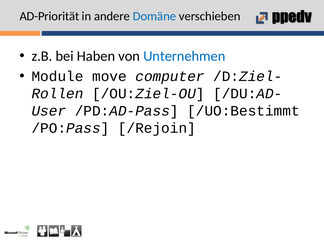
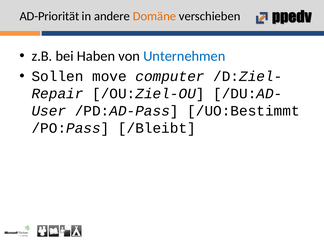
Domäne colour: blue -> orange
Module: Module -> Sollen
Rollen: Rollen -> Repair
/Rejoin: /Rejoin -> /Bleibt
